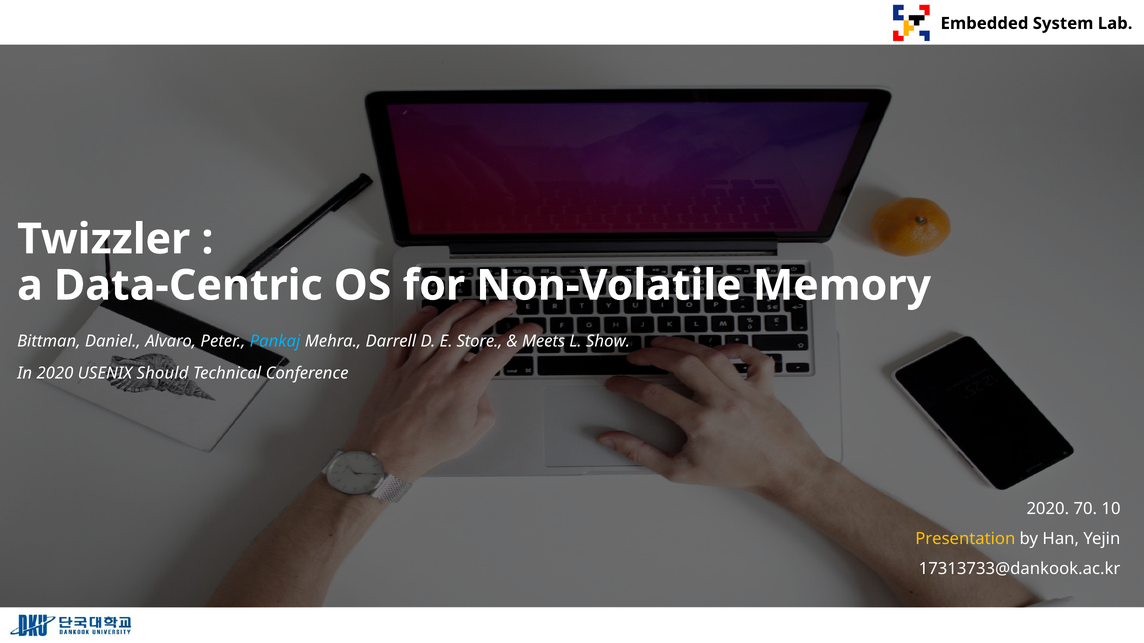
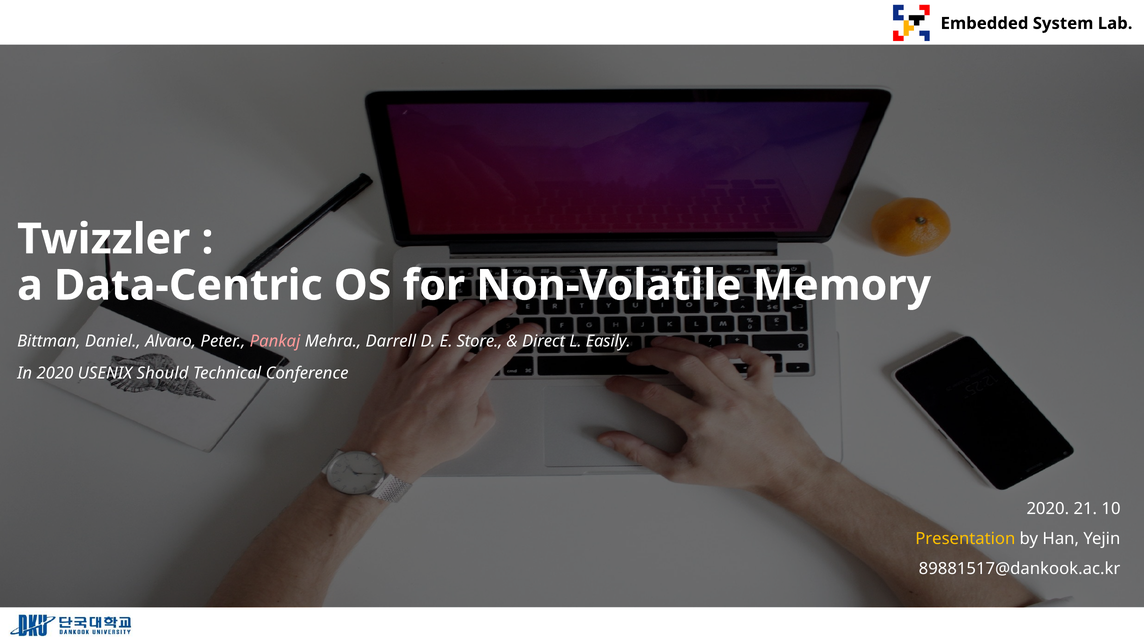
Pankaj colour: light blue -> pink
Meets: Meets -> Direct
Show: Show -> Easily
70: 70 -> 21
17313733@dankook.ac.kr: 17313733@dankook.ac.kr -> 89881517@dankook.ac.kr
